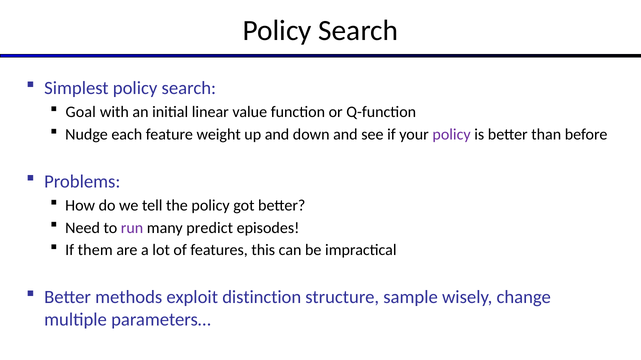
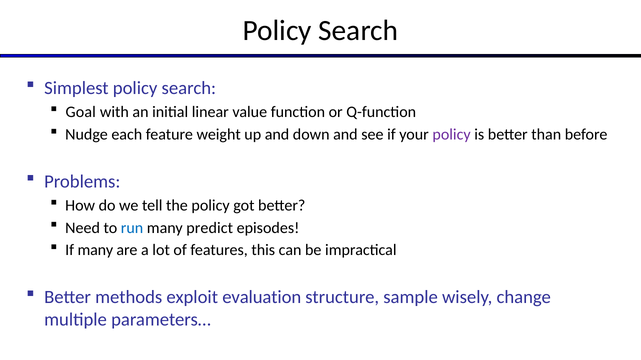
run colour: purple -> blue
If them: them -> many
distinction: distinction -> evaluation
